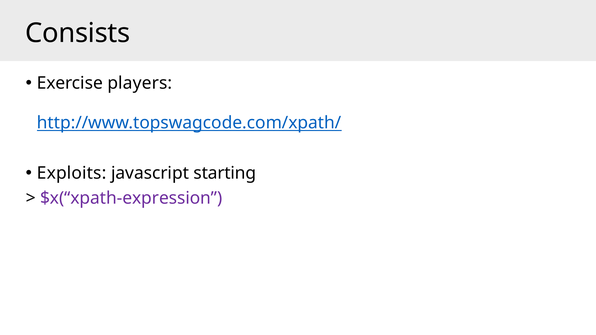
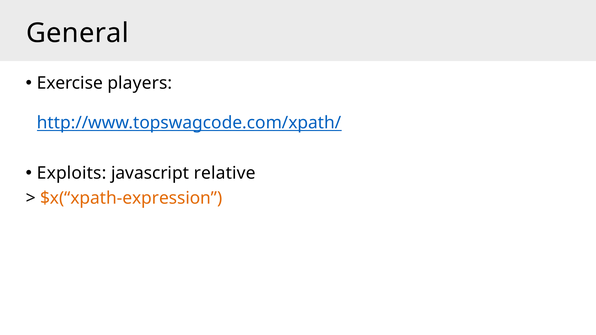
Consists: Consists -> General
starting: starting -> relative
$x(“xpath-expression colour: purple -> orange
